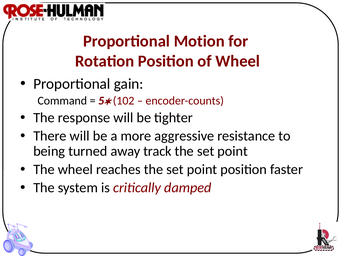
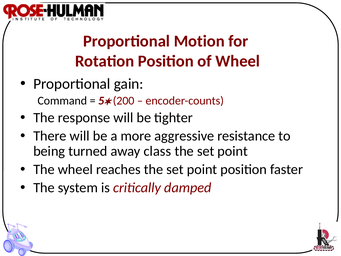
102: 102 -> 200
track: track -> class
